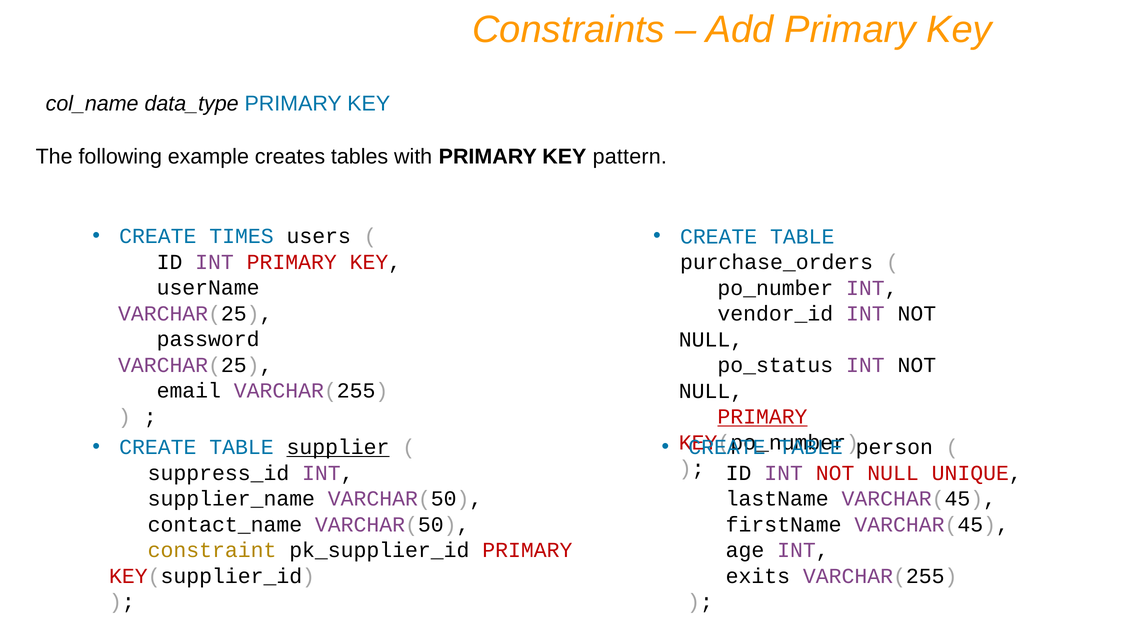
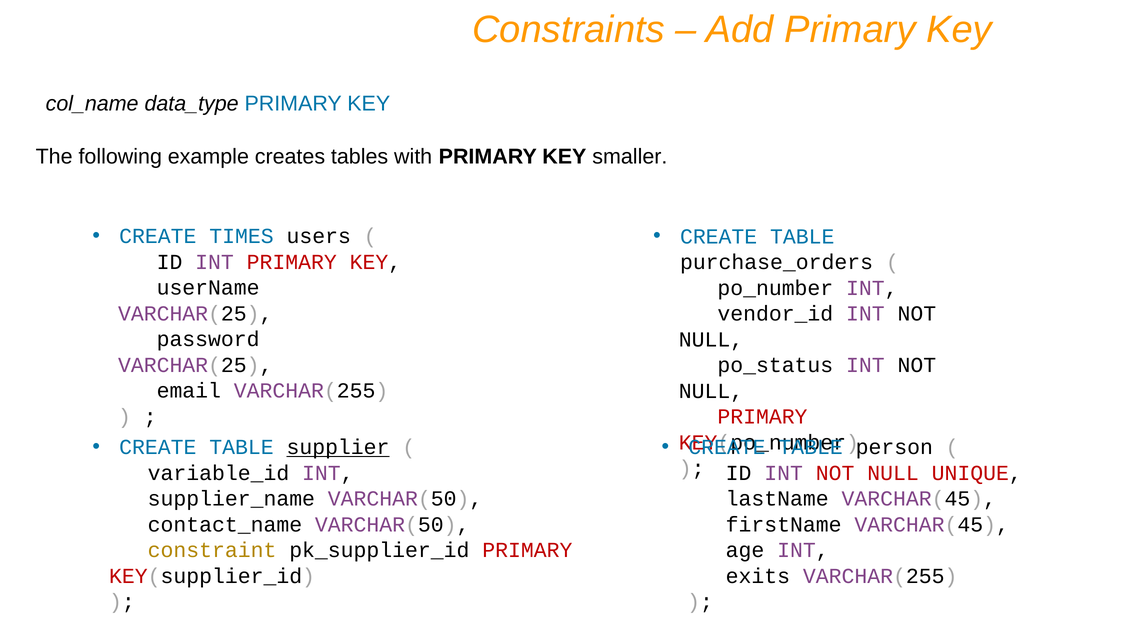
pattern: pattern -> smaller
PRIMARY at (762, 416) underline: present -> none
suppress_id: suppress_id -> variable_id
